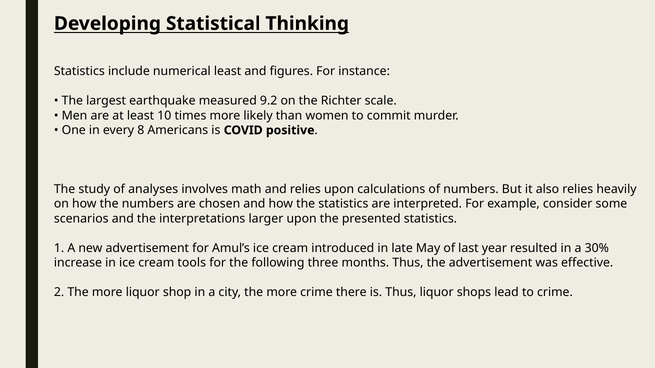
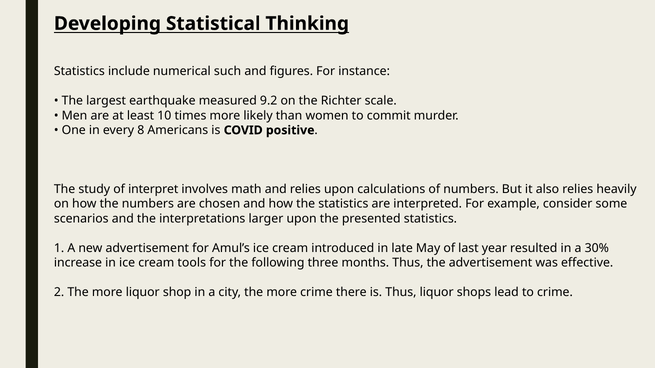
numerical least: least -> such
analyses: analyses -> interpret
